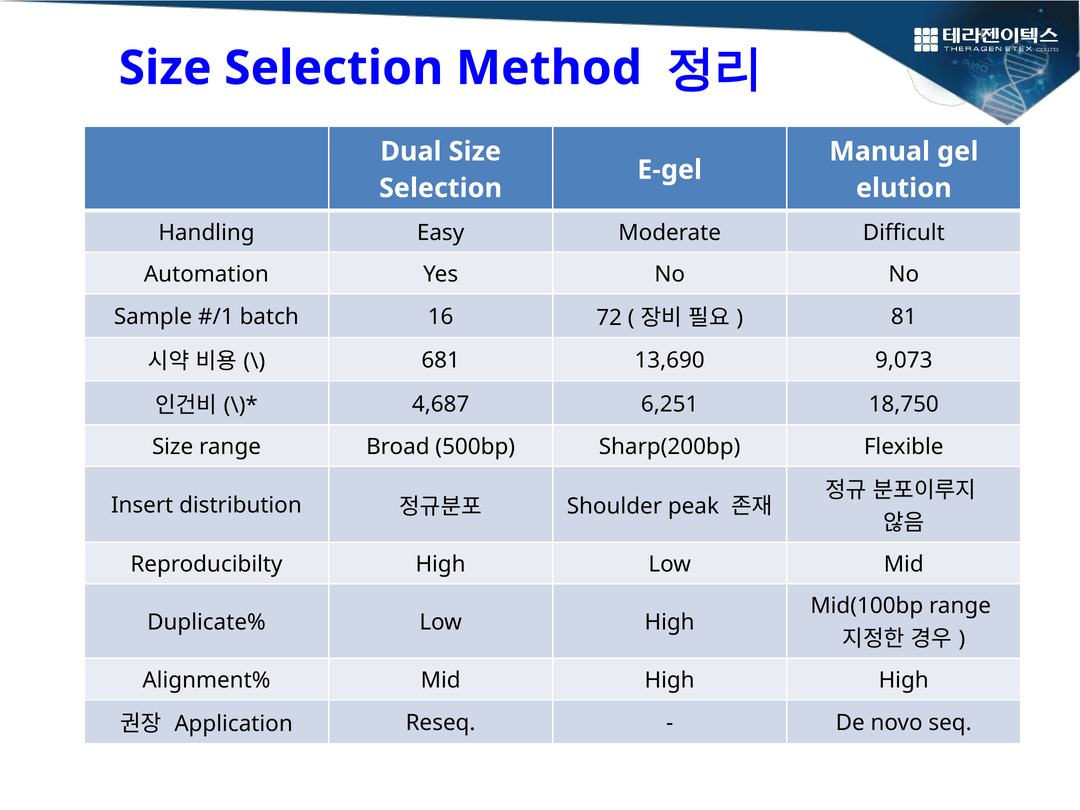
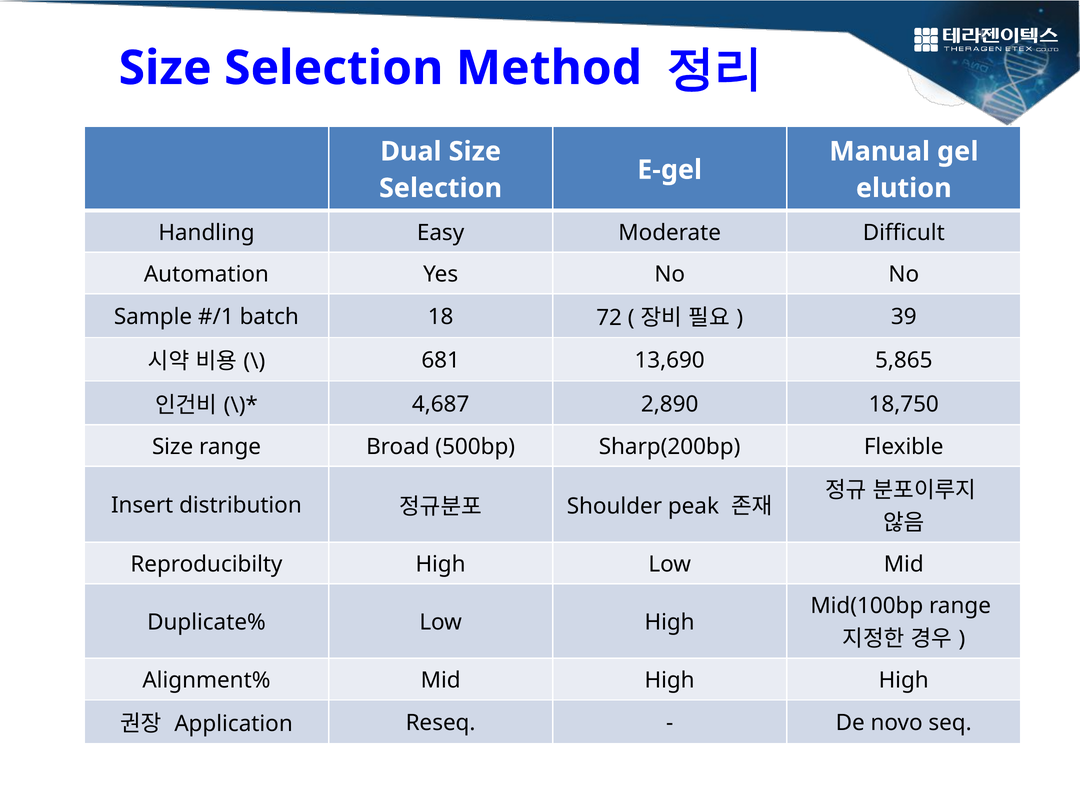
16: 16 -> 18
81: 81 -> 39
9,073: 9,073 -> 5,865
6,251: 6,251 -> 2,890
